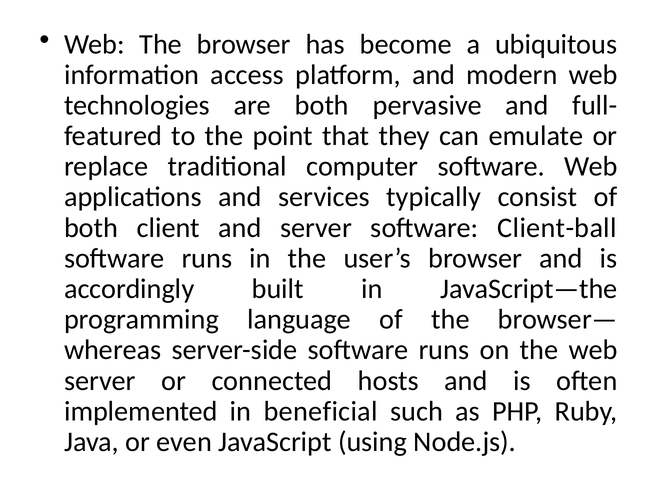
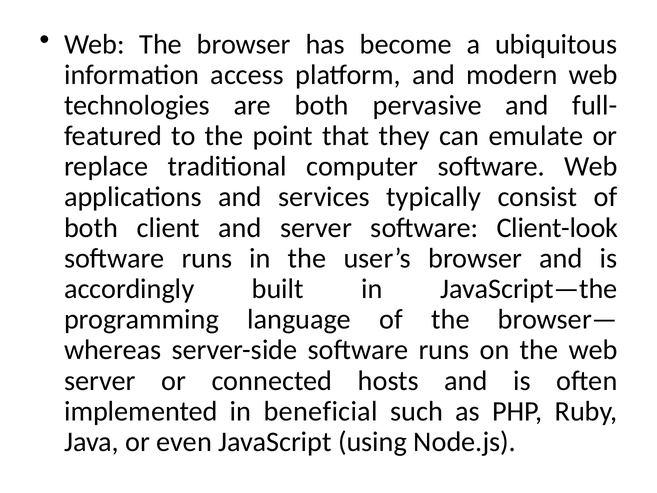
Client-ball: Client-ball -> Client-look
